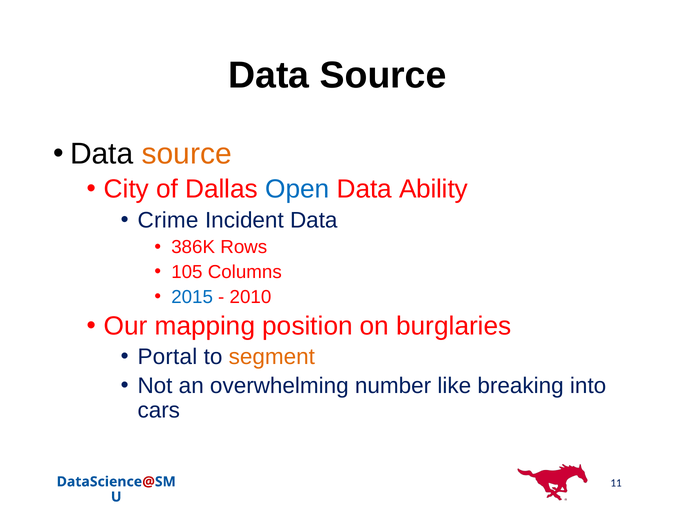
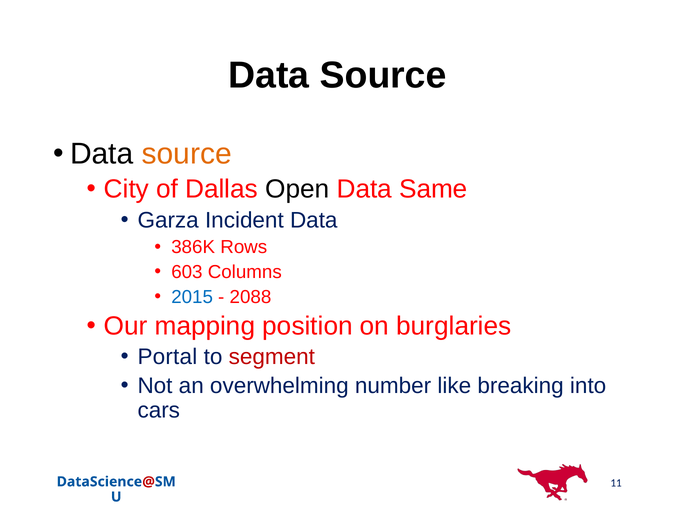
Open colour: blue -> black
Ability: Ability -> Same
Crime: Crime -> Garza
105: 105 -> 603
2010: 2010 -> 2088
segment colour: orange -> red
